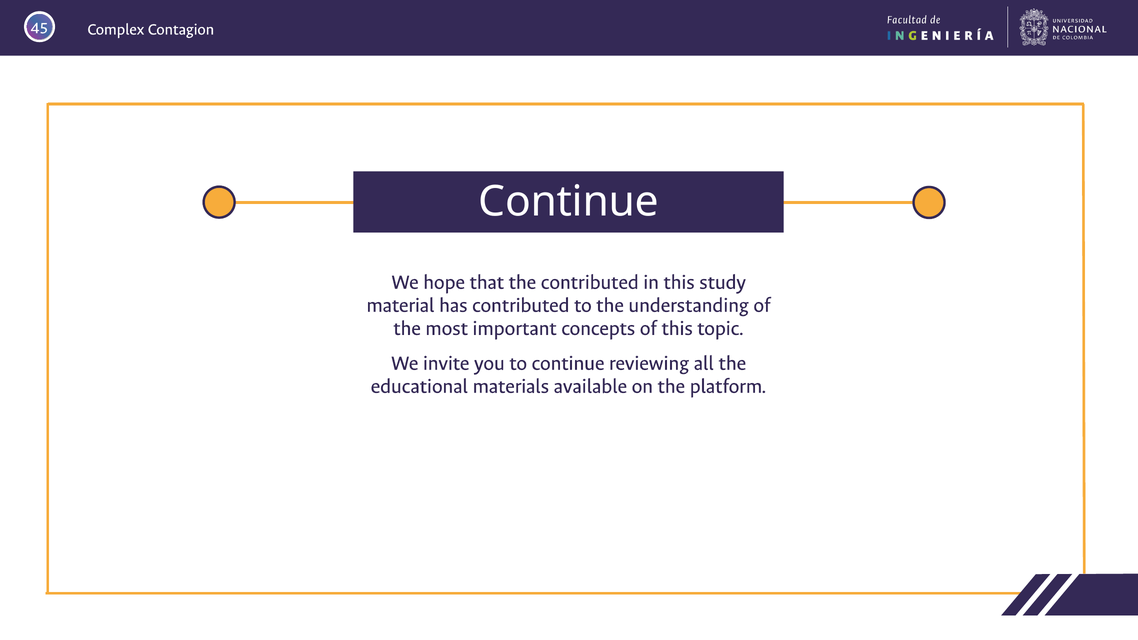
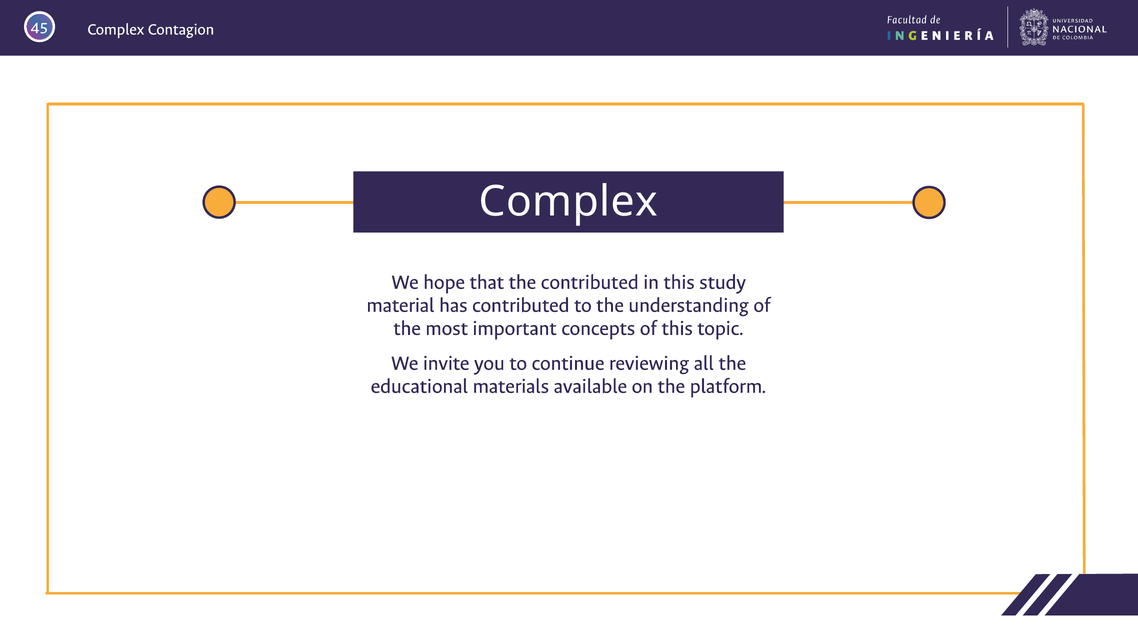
Continue at (569, 202): Continue -> Complex
